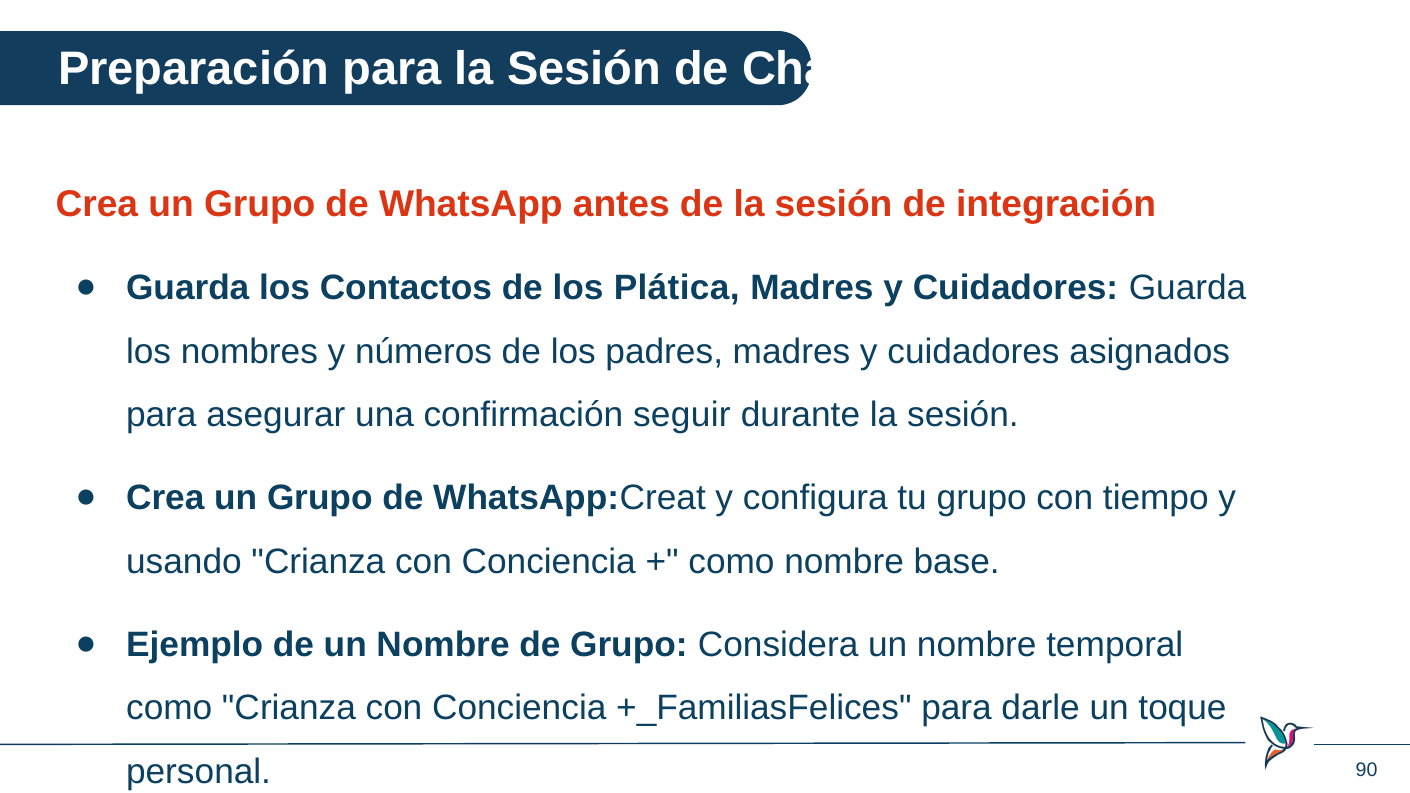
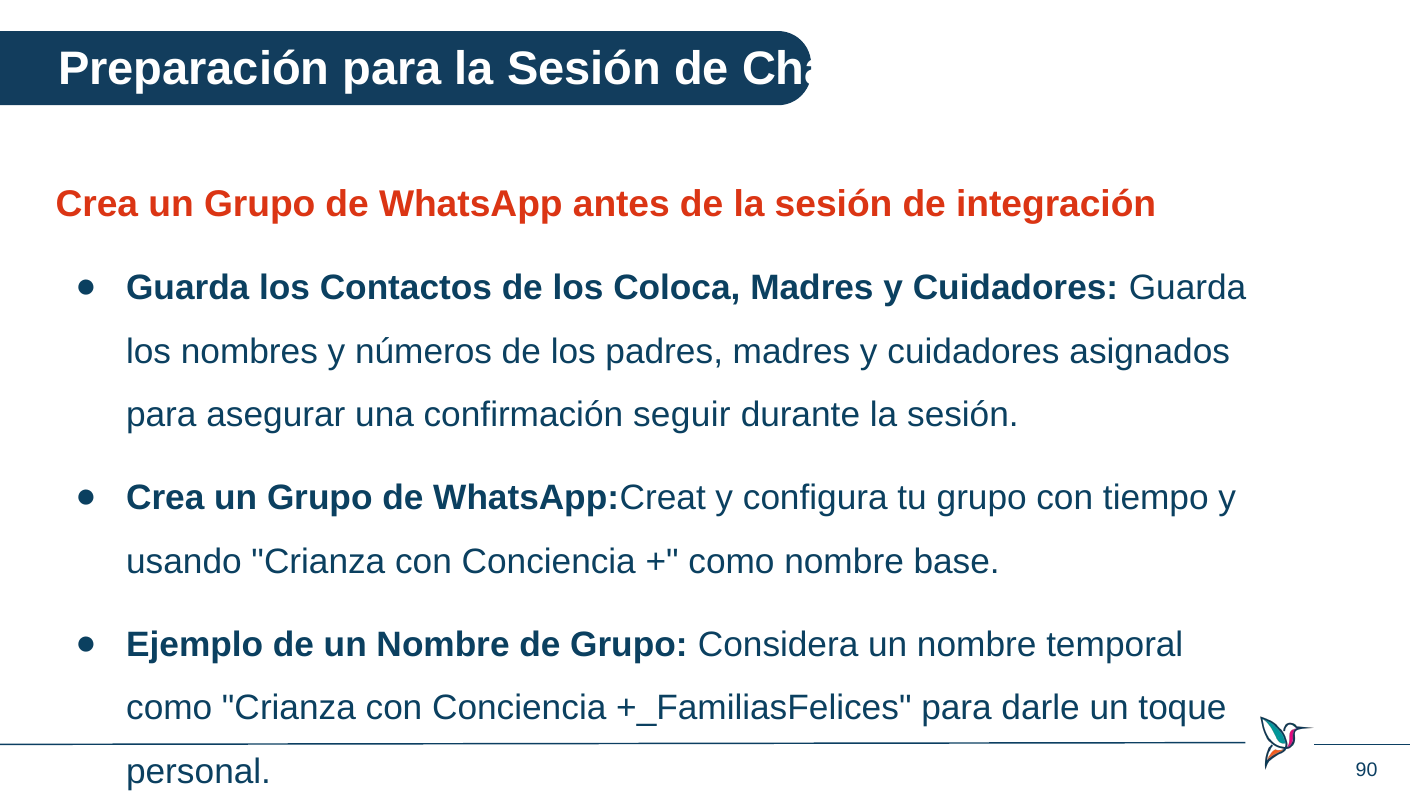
Plática: Plática -> Coloca
